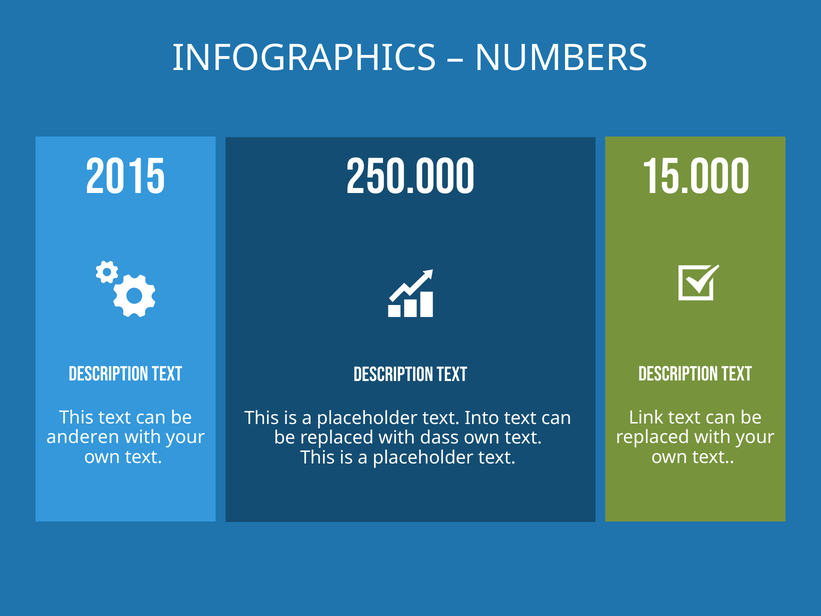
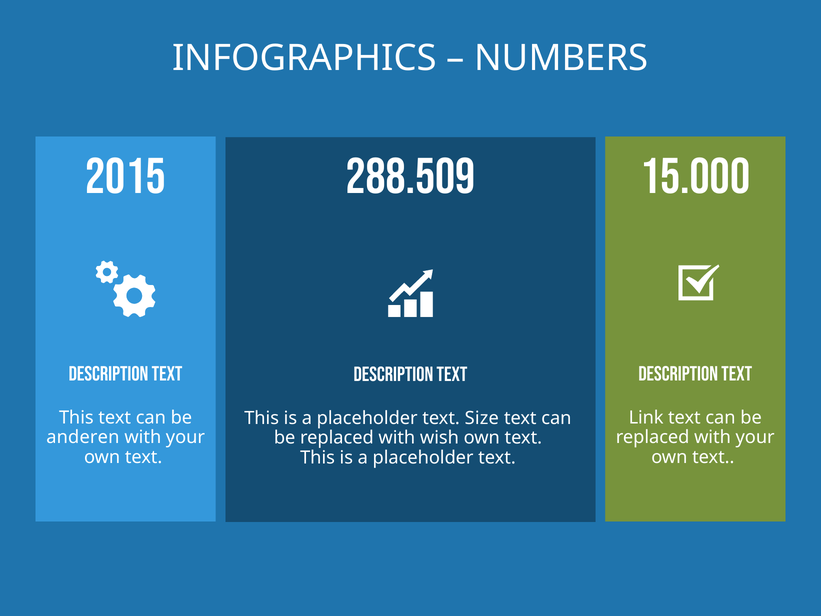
250.000: 250.000 -> 288.509
Into: Into -> Size
dass: dass -> wish
